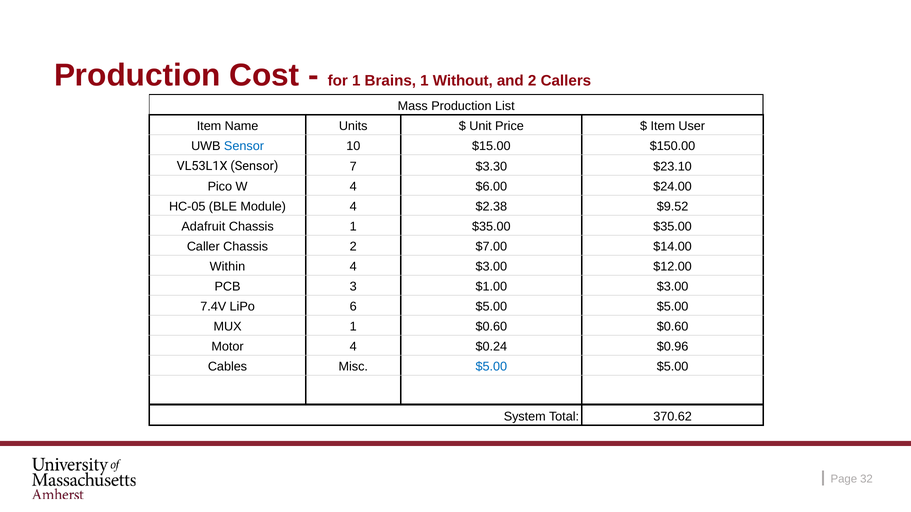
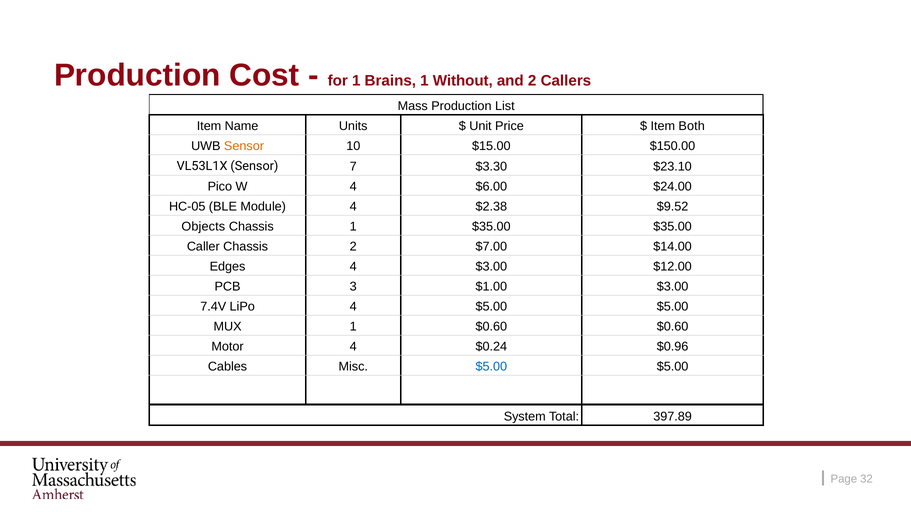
User: User -> Both
Sensor at (244, 146) colour: blue -> orange
Adafruit: Adafruit -> Objects
Within: Within -> Edges
LiPo 6: 6 -> 4
370.62: 370.62 -> 397.89
